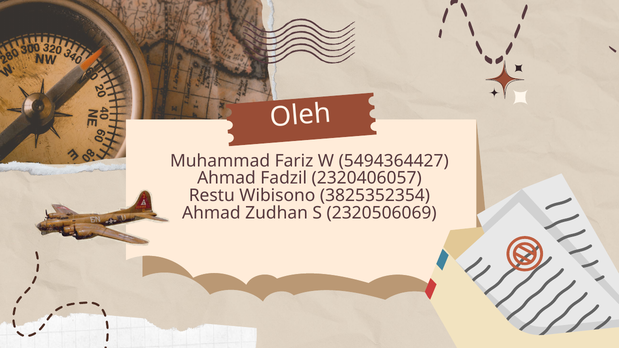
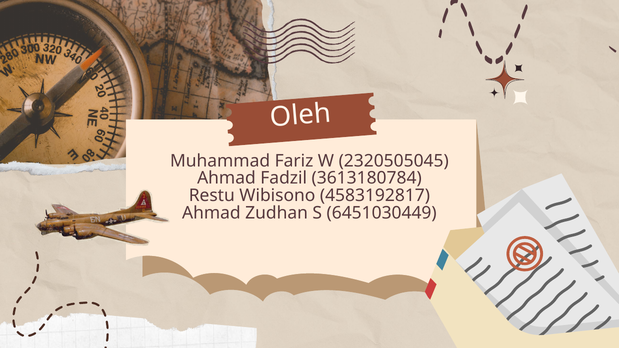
5494364427: 5494364427 -> 2320505045
2320406057: 2320406057 -> 3613180784
3825352354: 3825352354 -> 4583192817
2320506069: 2320506069 -> 6451030449
